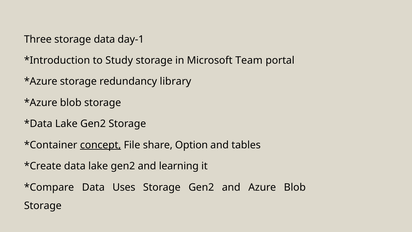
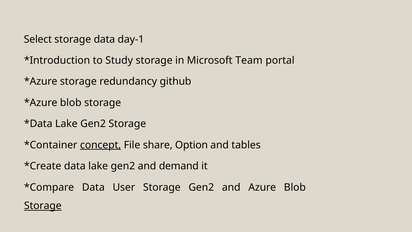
Three: Three -> Select
library: library -> github
learning: learning -> demand
Uses: Uses -> User
Storage at (43, 206) underline: none -> present
